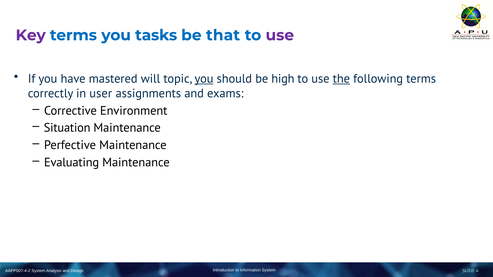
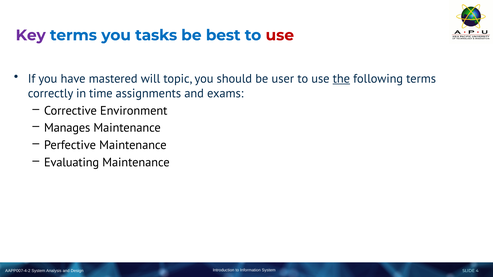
that: that -> best
use at (280, 35) colour: purple -> red
you at (204, 79) underline: present -> none
high: high -> user
user: user -> time
Situation: Situation -> Manages
